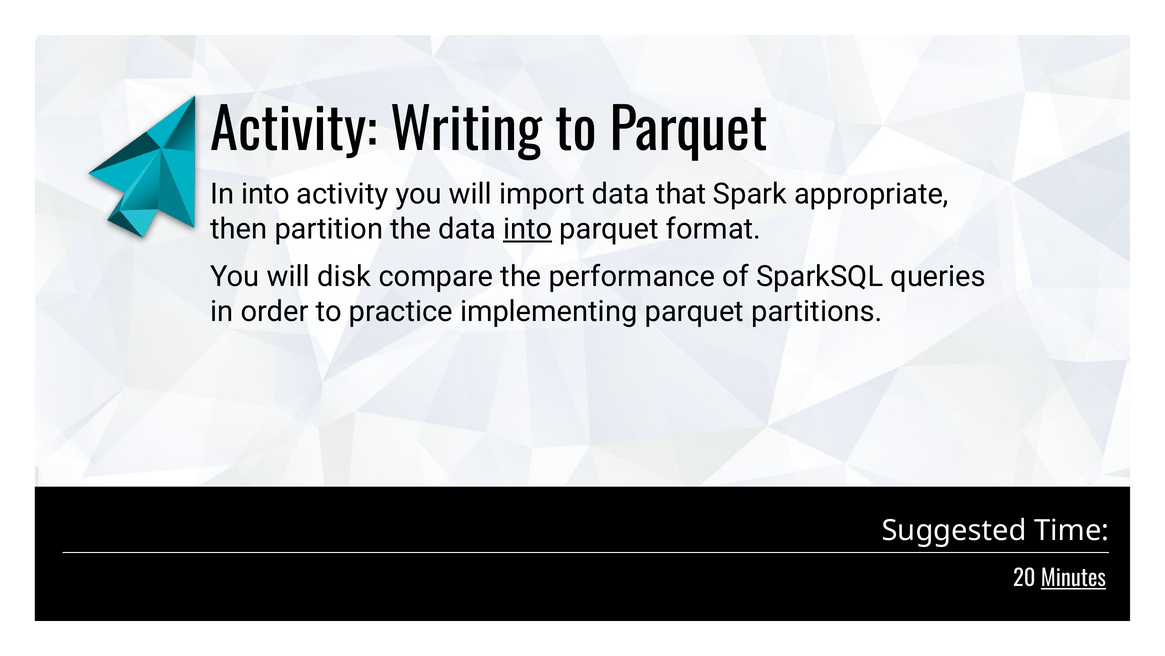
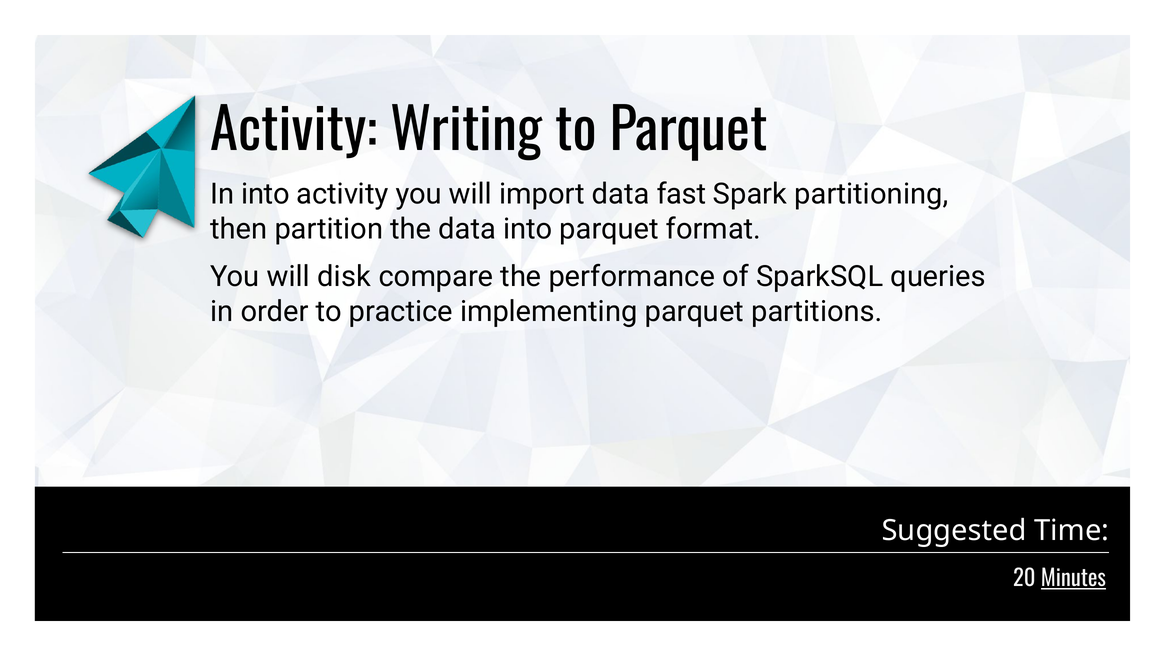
that: that -> fast
appropriate: appropriate -> partitioning
into at (528, 229) underline: present -> none
